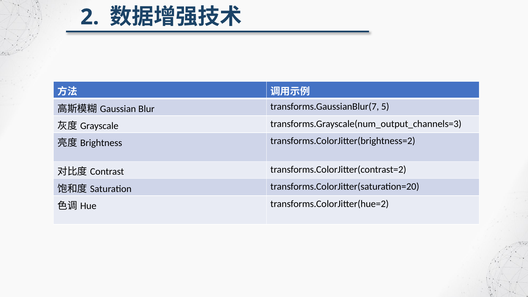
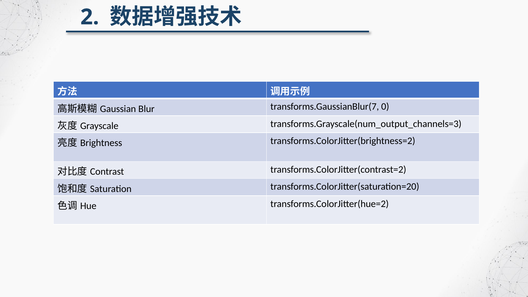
5: 5 -> 0
